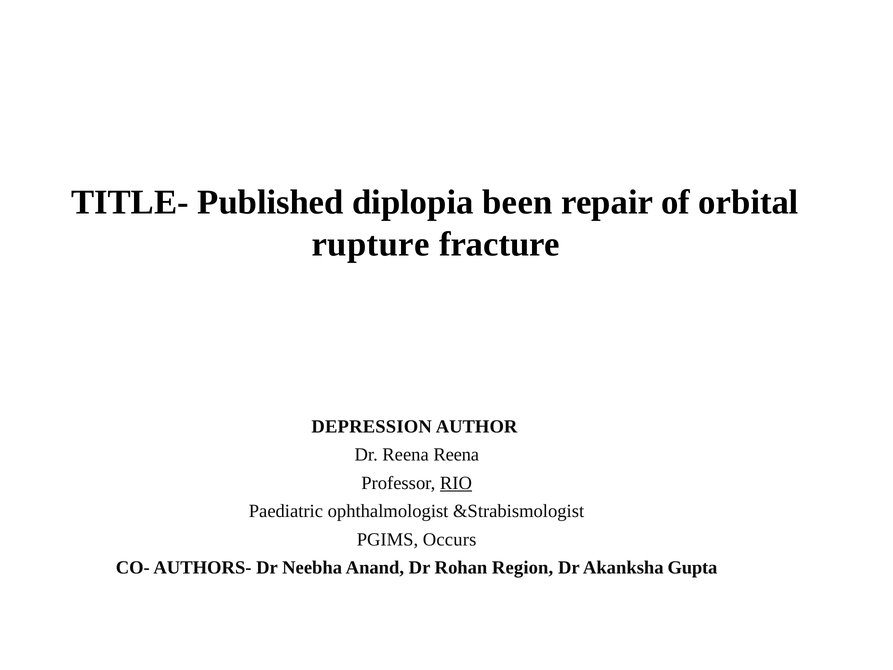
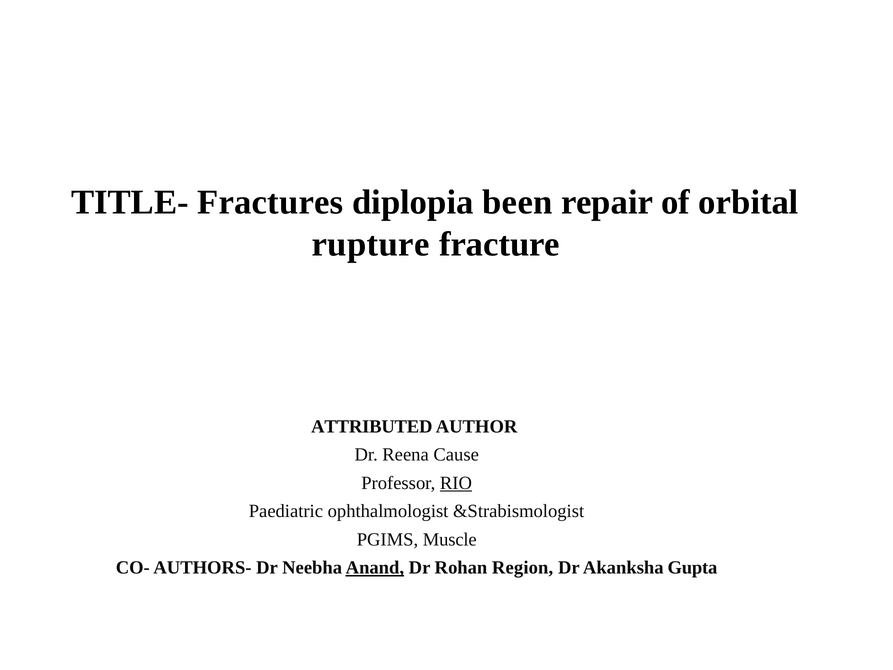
Published: Published -> Fractures
DEPRESSION: DEPRESSION -> ATTRIBUTED
Reena Reena: Reena -> Cause
Occurs: Occurs -> Muscle
Anand underline: none -> present
